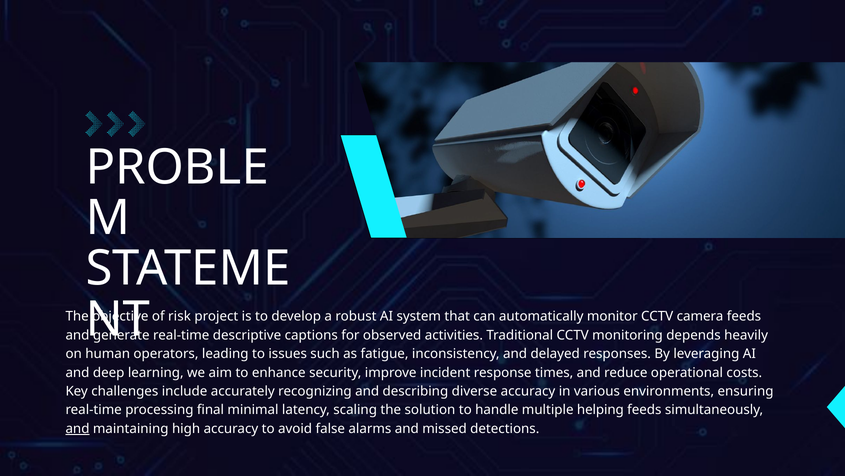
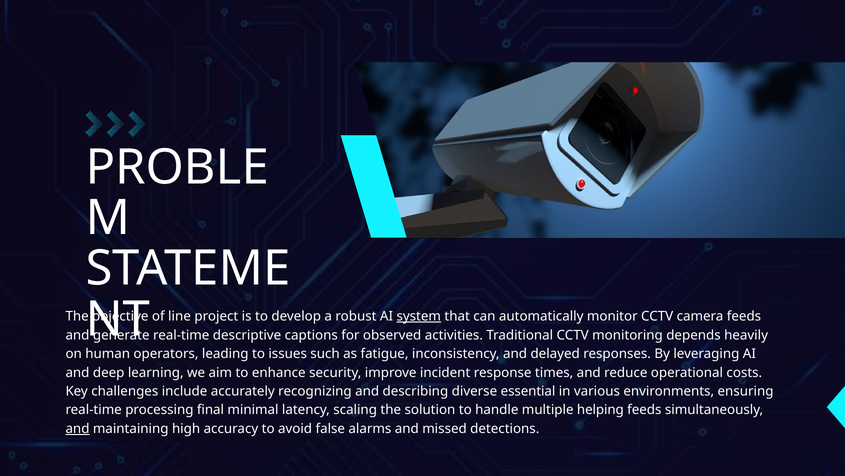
risk: risk -> line
system underline: none -> present
diverse accuracy: accuracy -> essential
